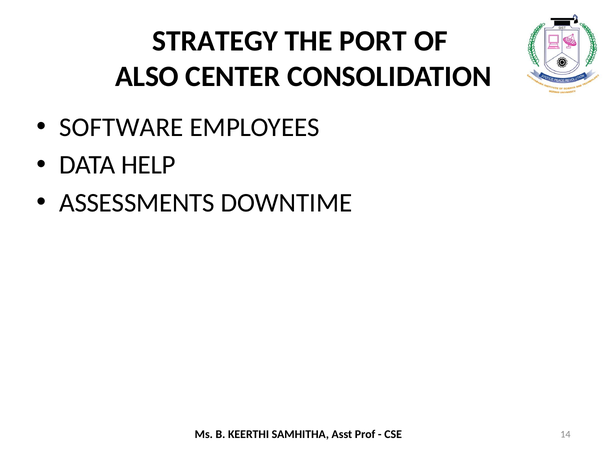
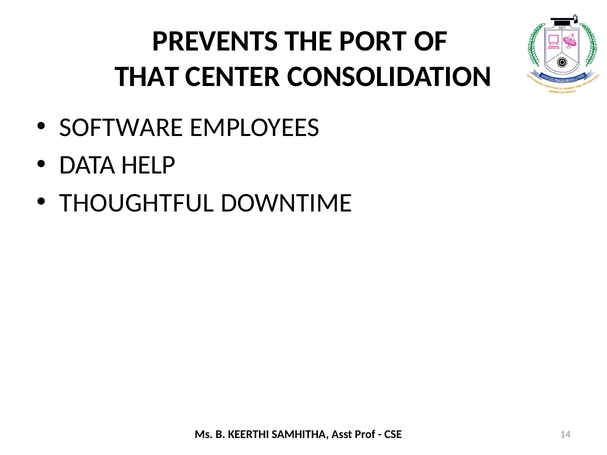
STRATEGY: STRATEGY -> PREVENTS
ALSO: ALSO -> THAT
ASSESSMENTS: ASSESSMENTS -> THOUGHTFUL
